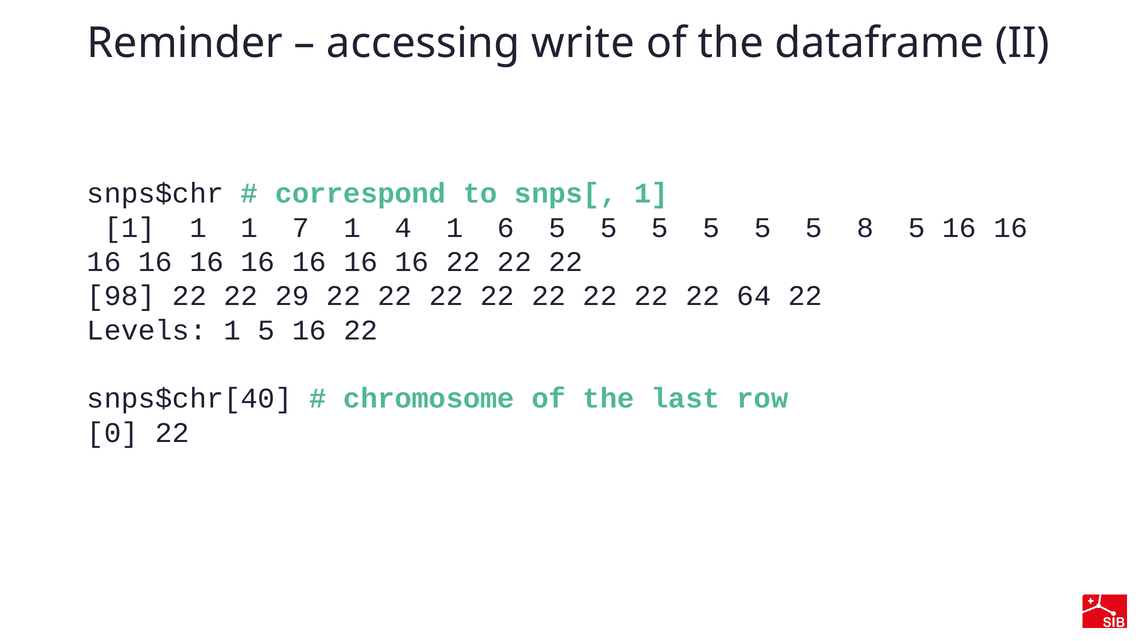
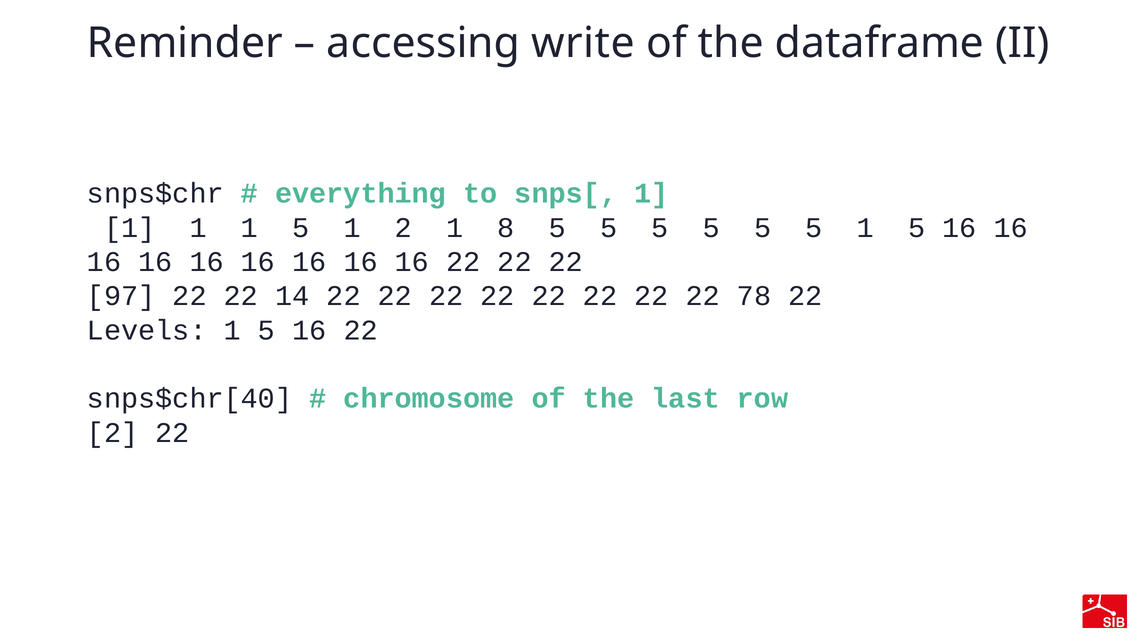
correspond: correspond -> everything
1 1 7: 7 -> 5
1 4: 4 -> 2
6: 6 -> 8
5 5 8: 8 -> 1
98: 98 -> 97
29: 29 -> 14
64: 64 -> 78
0 at (113, 433): 0 -> 2
